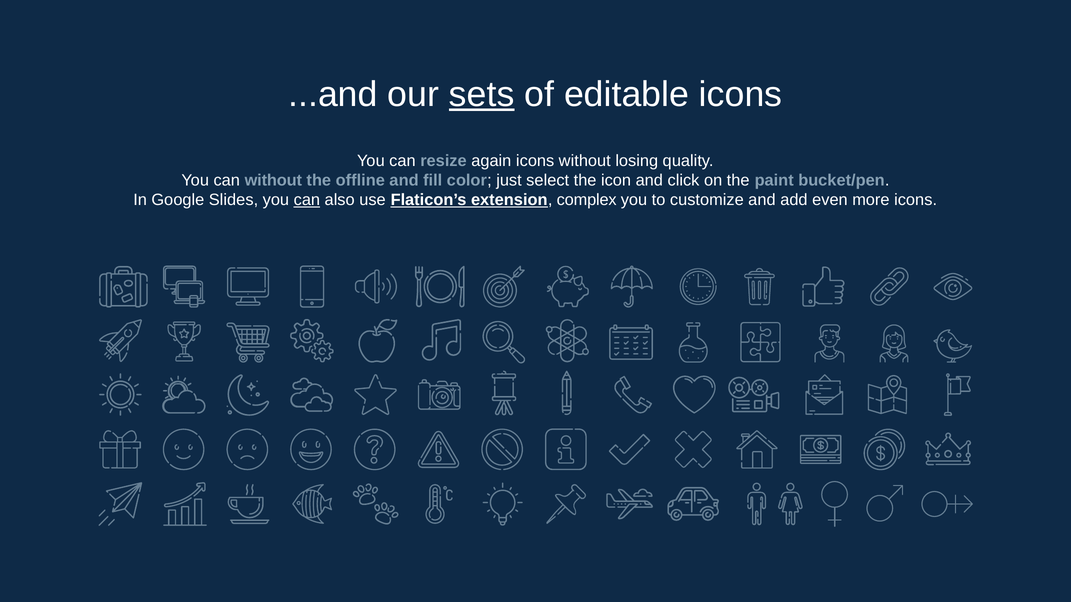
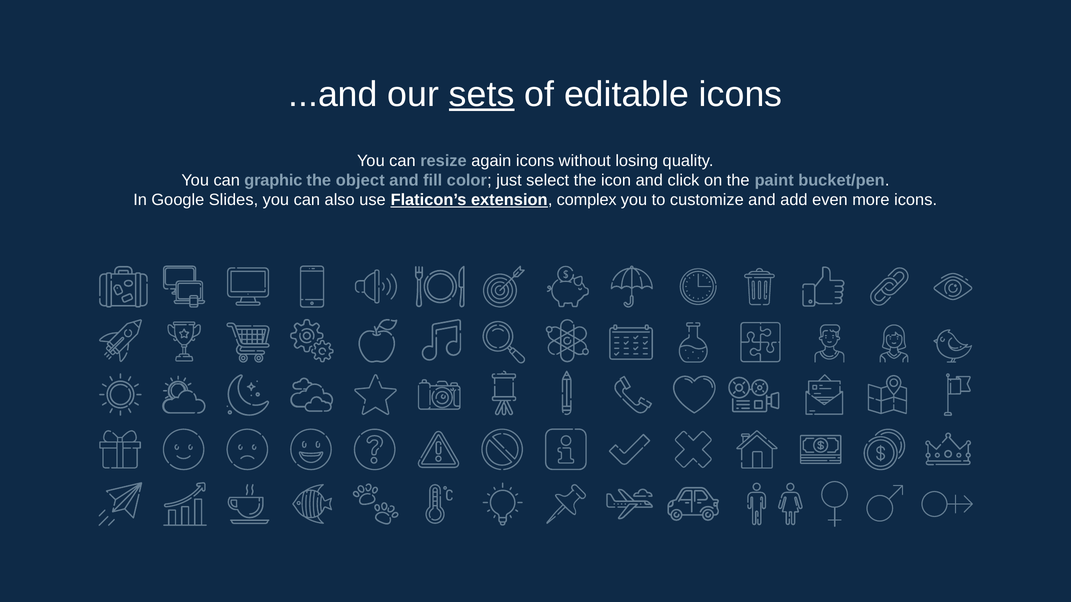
can without: without -> graphic
offline: offline -> object
can at (307, 200) underline: present -> none
